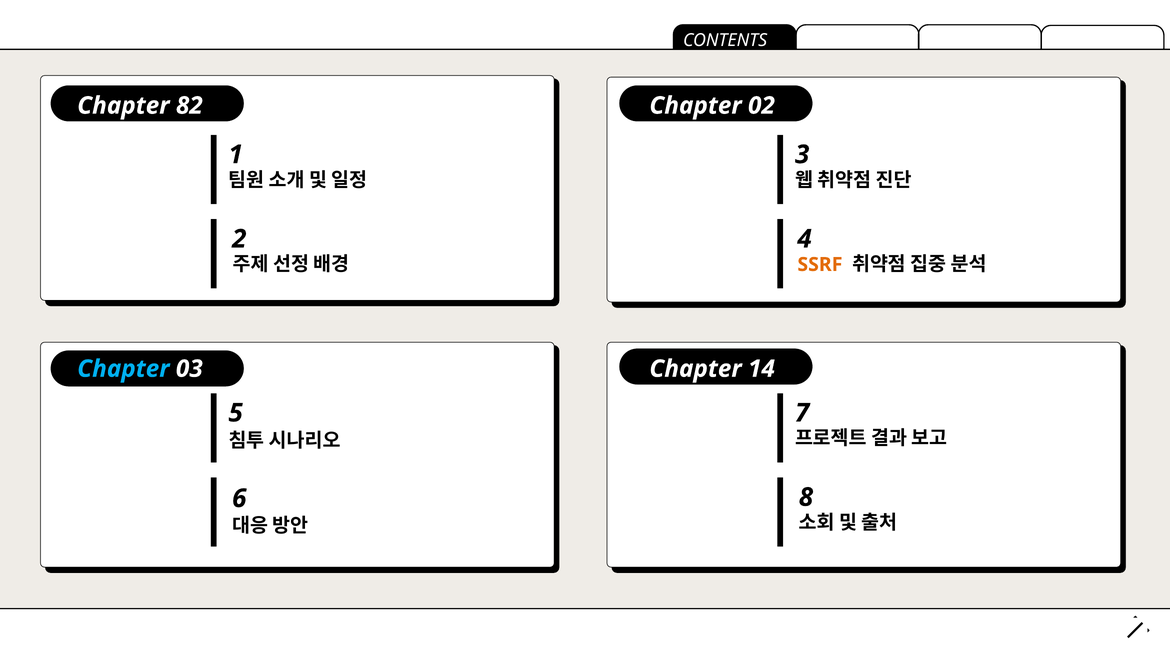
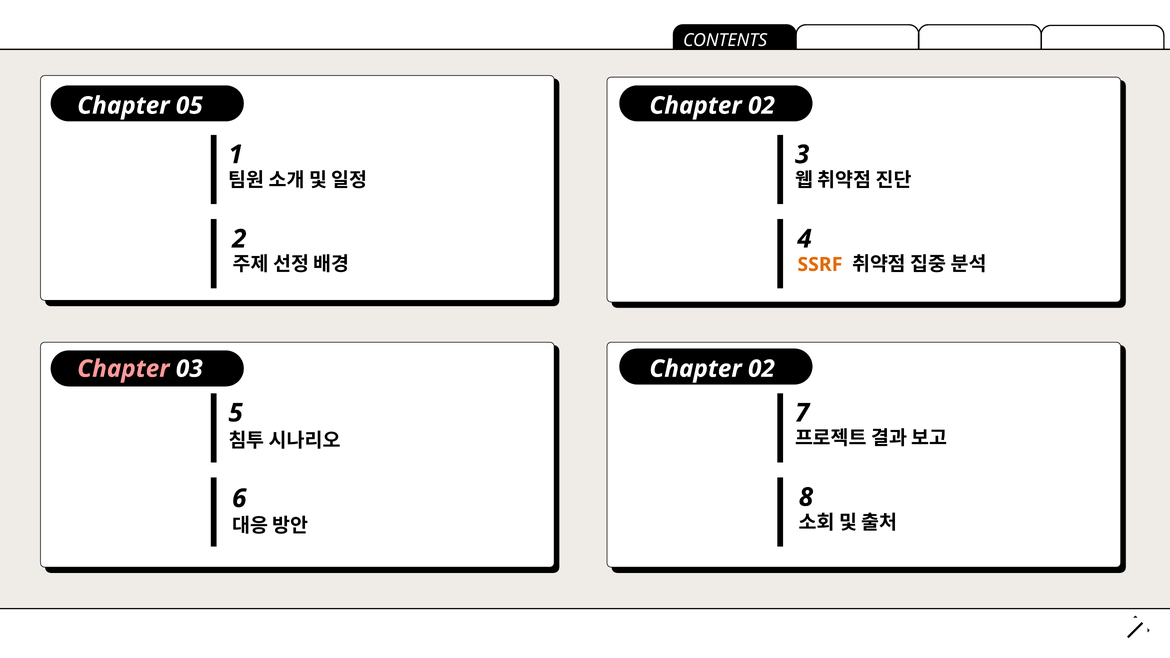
82: 82 -> 05
Chapter at (123, 369) colour: light blue -> pink
03 Chapter 14: 14 -> 02
